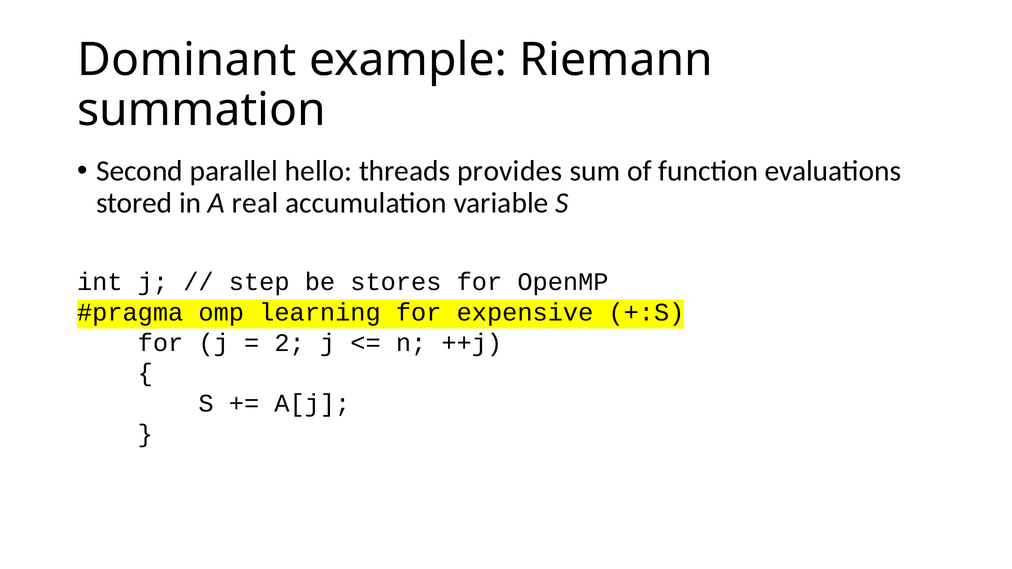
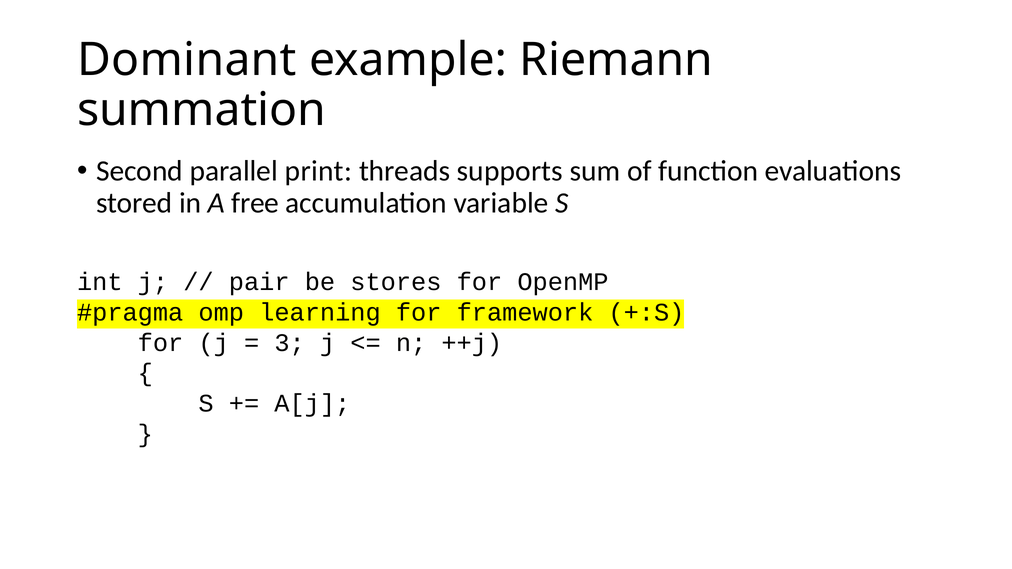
hello: hello -> print
provides: provides -> supports
real: real -> free
step: step -> pair
expensive: expensive -> framework
2: 2 -> 3
